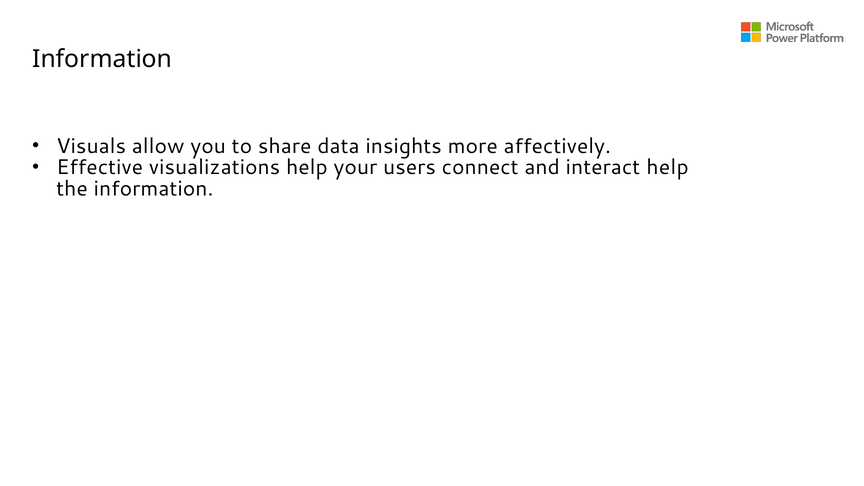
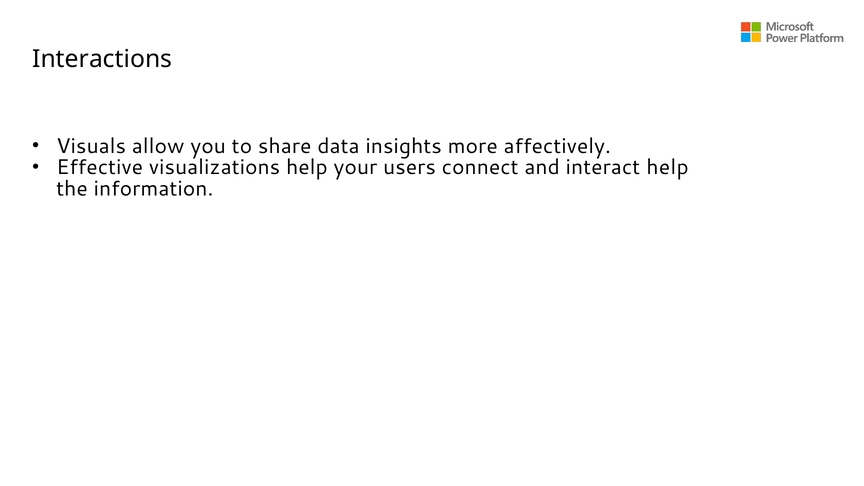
Information at (102, 59): Information -> Interactions
